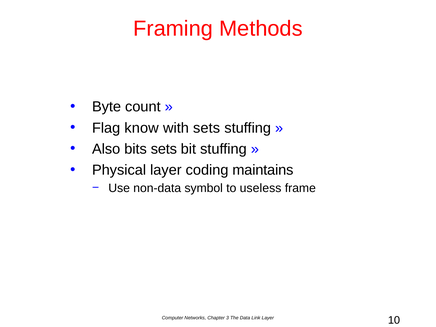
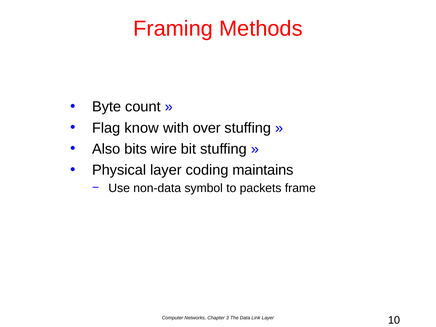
with sets: sets -> over
bits sets: sets -> wire
useless: useless -> packets
